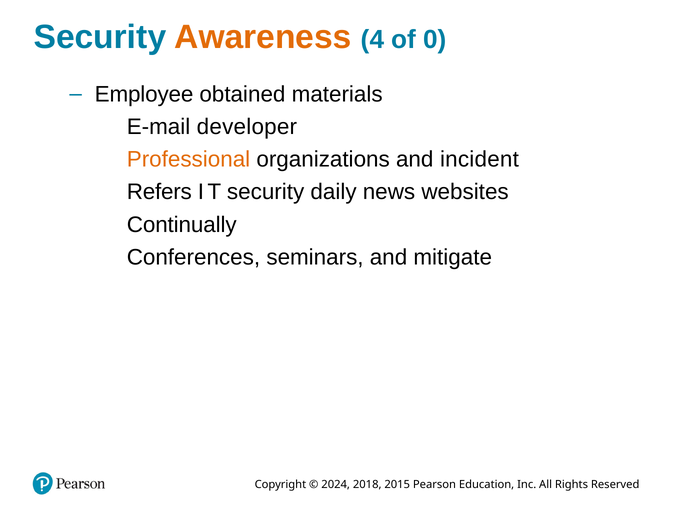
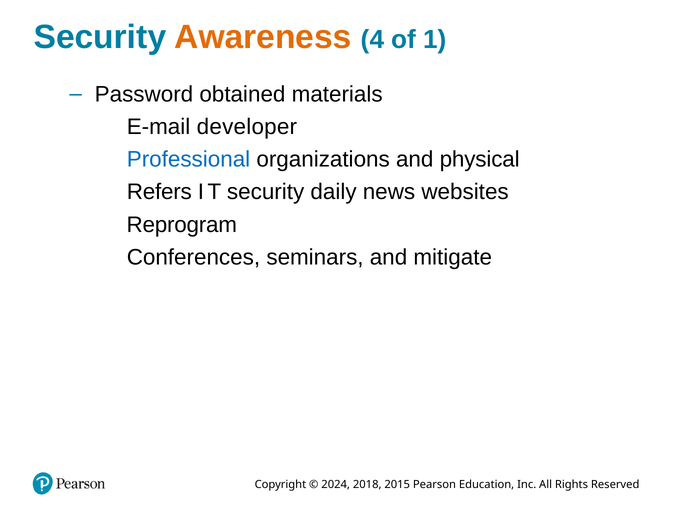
0: 0 -> 1
Employee: Employee -> Password
Professional colour: orange -> blue
incident: incident -> physical
Continually: Continually -> Reprogram
